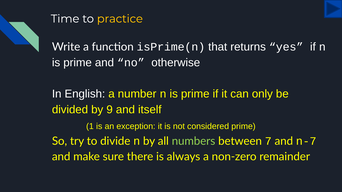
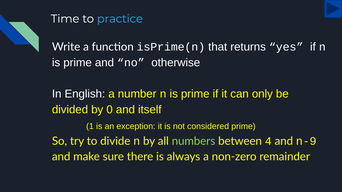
practice colour: yellow -> light blue
9: 9 -> 0
7: 7 -> 4
n-7: n-7 -> n-9
